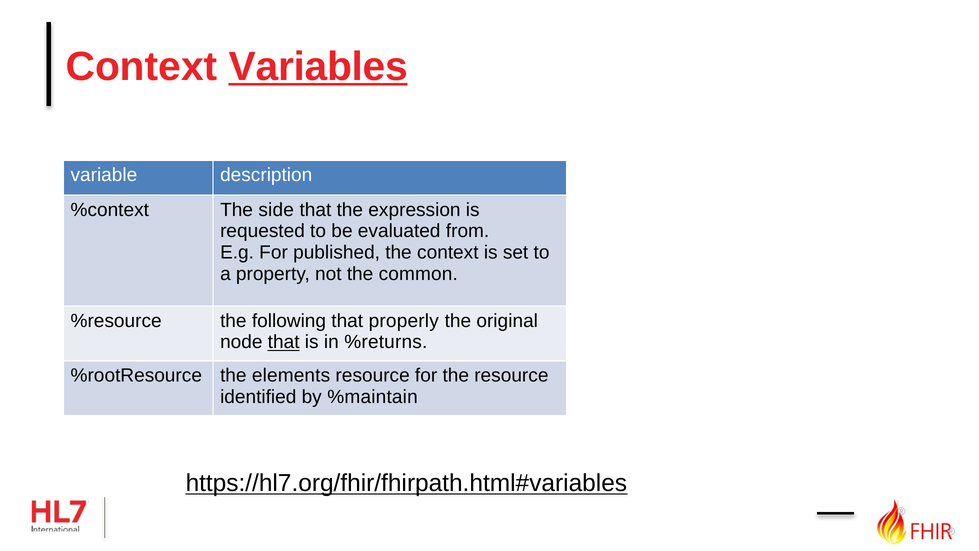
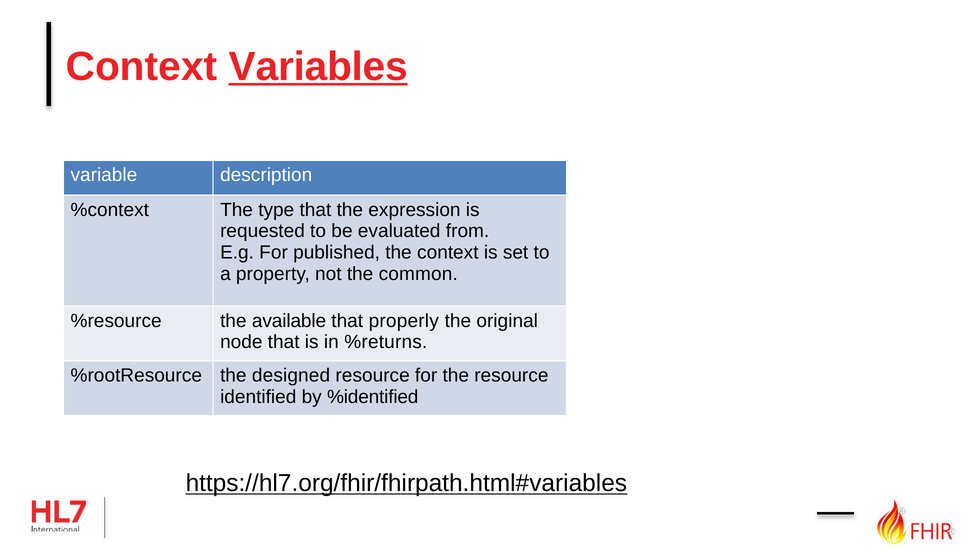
side: side -> type
following: following -> available
that at (284, 342) underline: present -> none
elements: elements -> designed
%maintain: %maintain -> %identified
